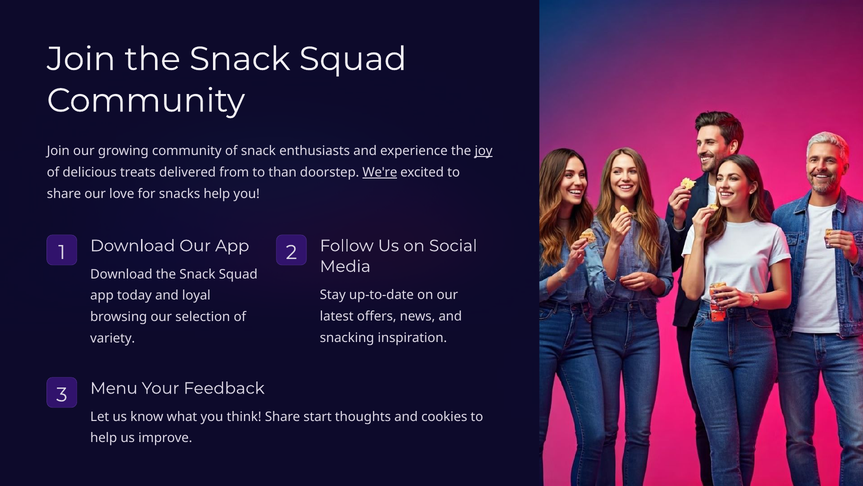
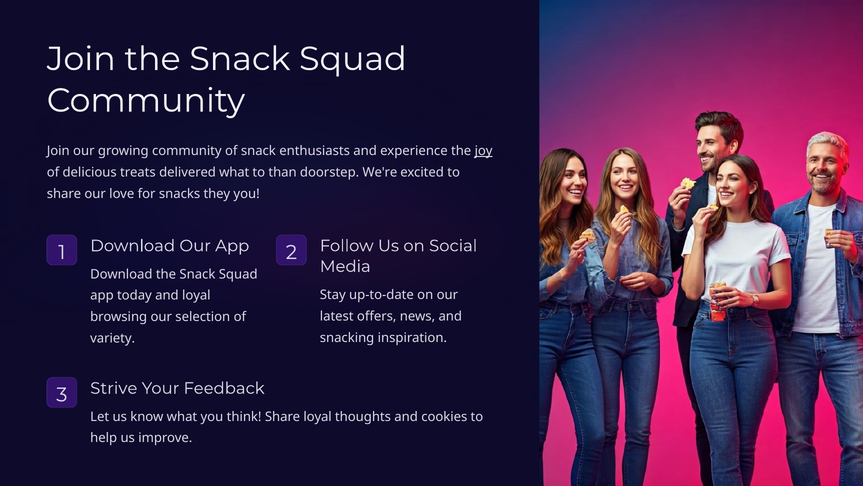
delivered from: from -> what
We're underline: present -> none
snacks help: help -> they
Menu: Menu -> Strive
Share start: start -> loyal
